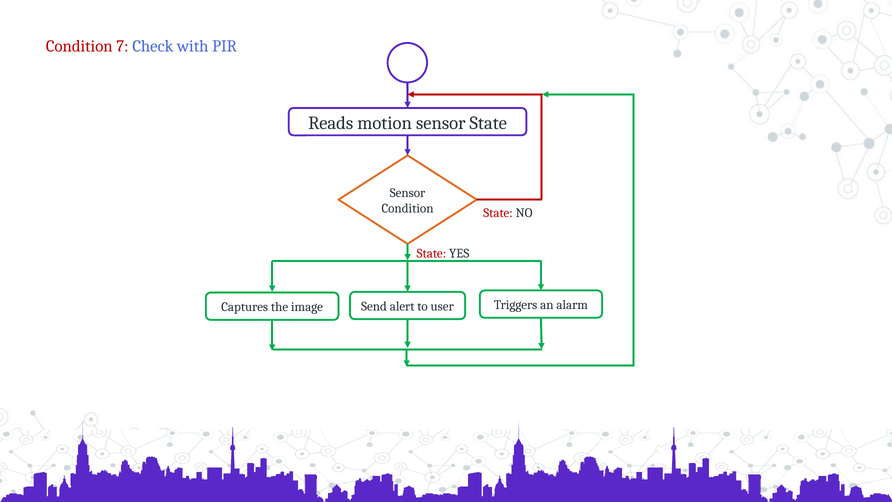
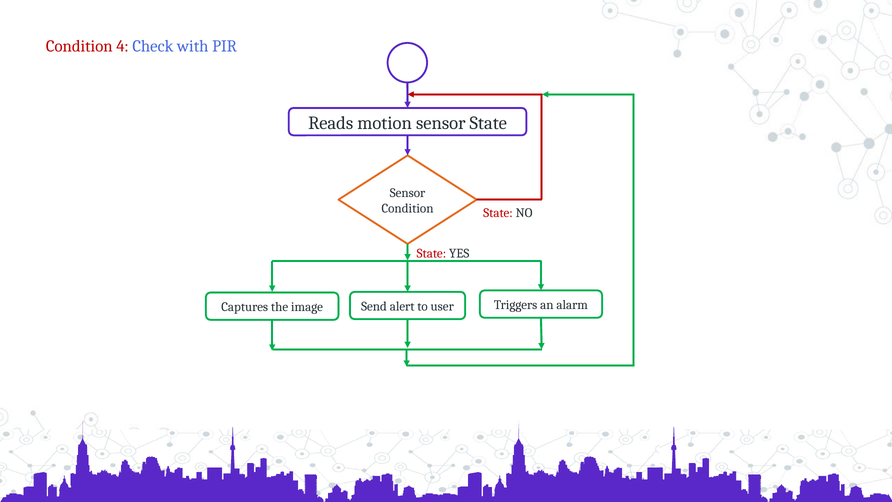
7: 7 -> 4
